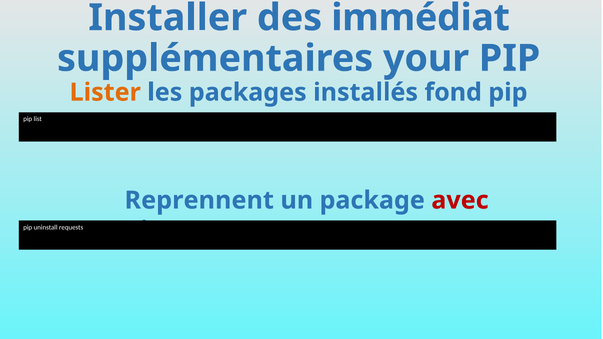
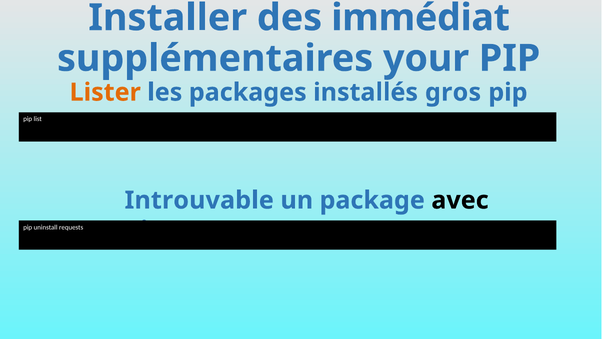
fond: fond -> gros
Reprennent: Reprennent -> Introuvable
avec colour: red -> black
